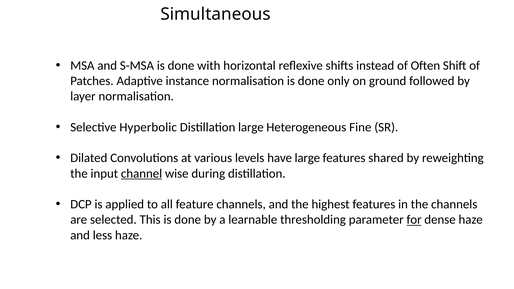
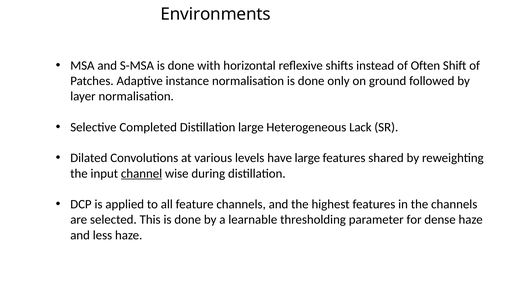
Simultaneous: Simultaneous -> Environments
Hyperbolic: Hyperbolic -> Completed
Fine: Fine -> Lack
for underline: present -> none
